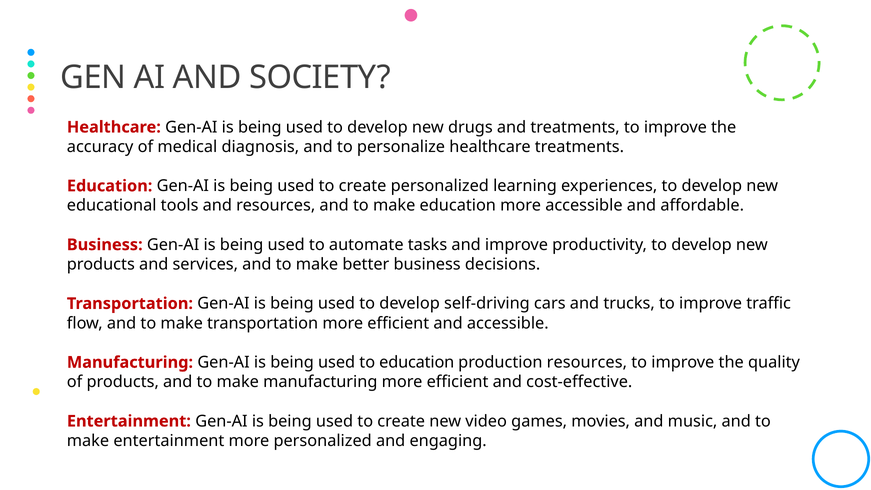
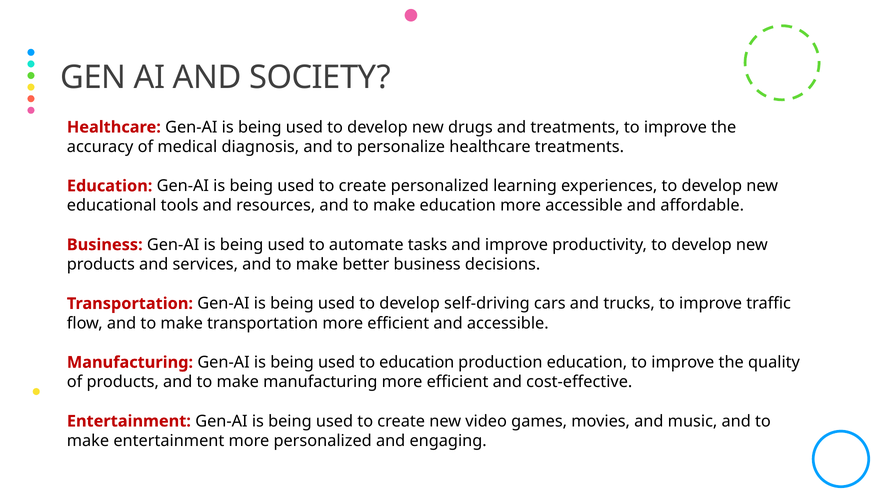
production resources: resources -> education
